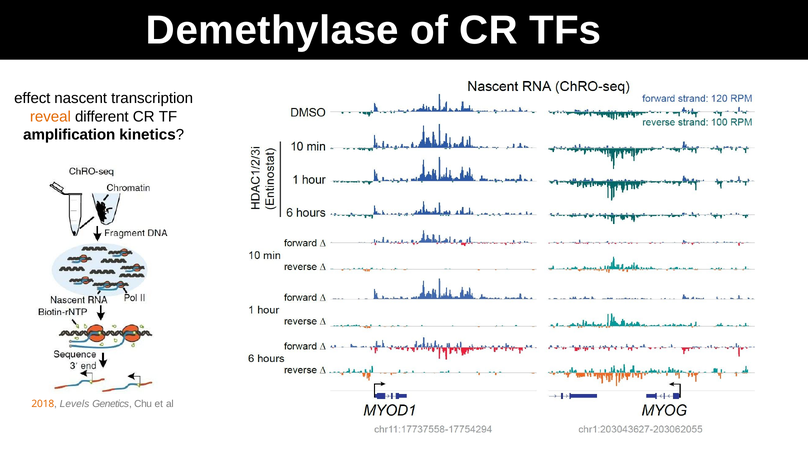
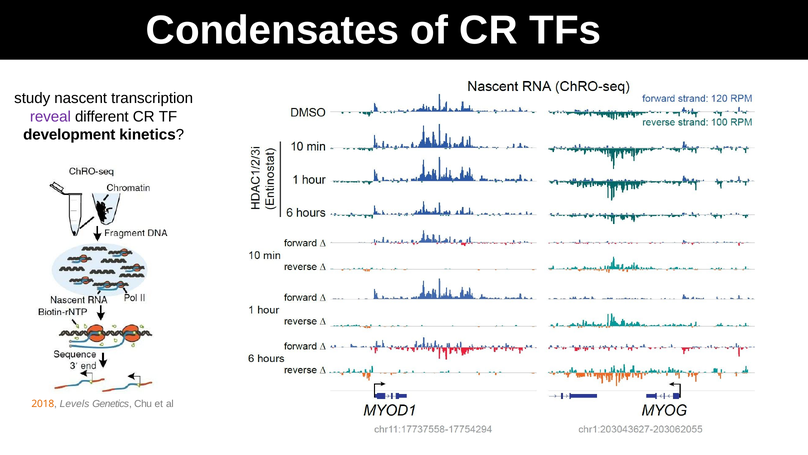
Demethylase: Demethylase -> Condensates
effect: effect -> study
reveal colour: orange -> purple
amplification: amplification -> development
